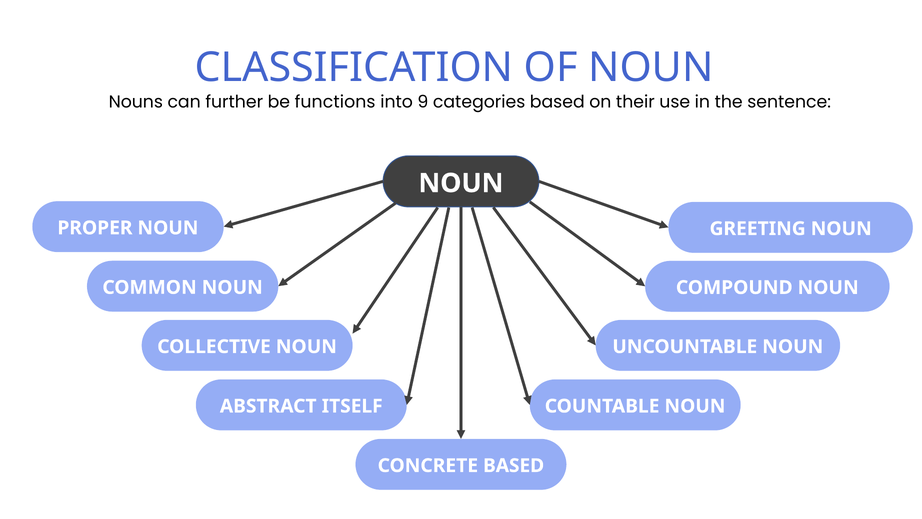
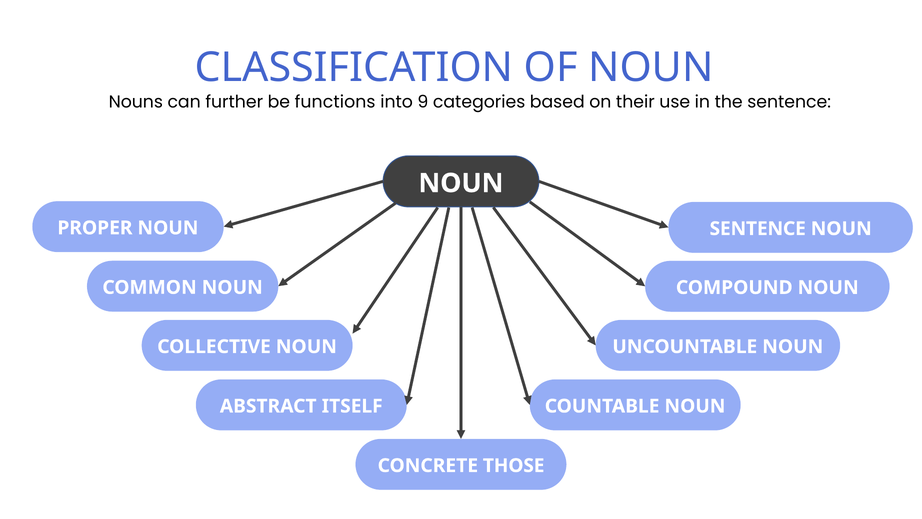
GREETING at (758, 229): GREETING -> SENTENCE
CONCRETE BASED: BASED -> THOSE
